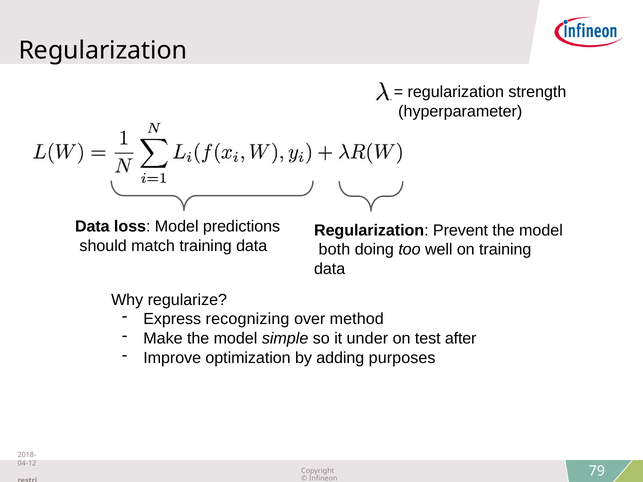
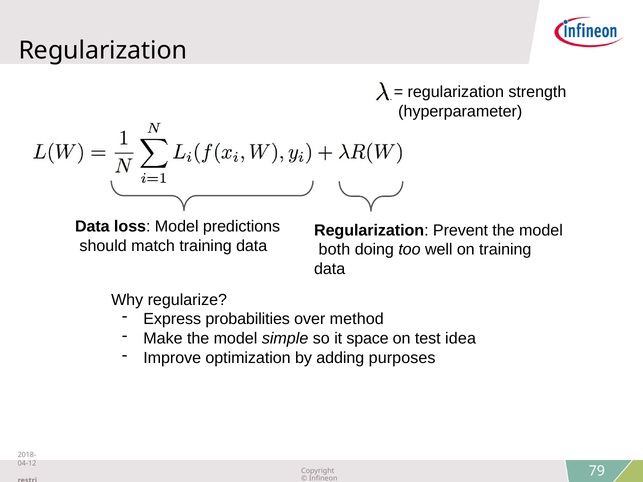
recognizing: recognizing -> probabilities
under: under -> space
after: after -> idea
